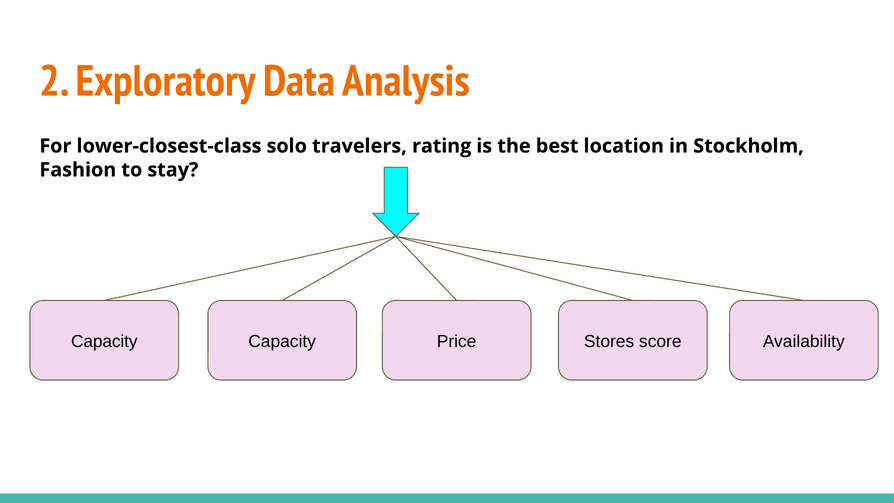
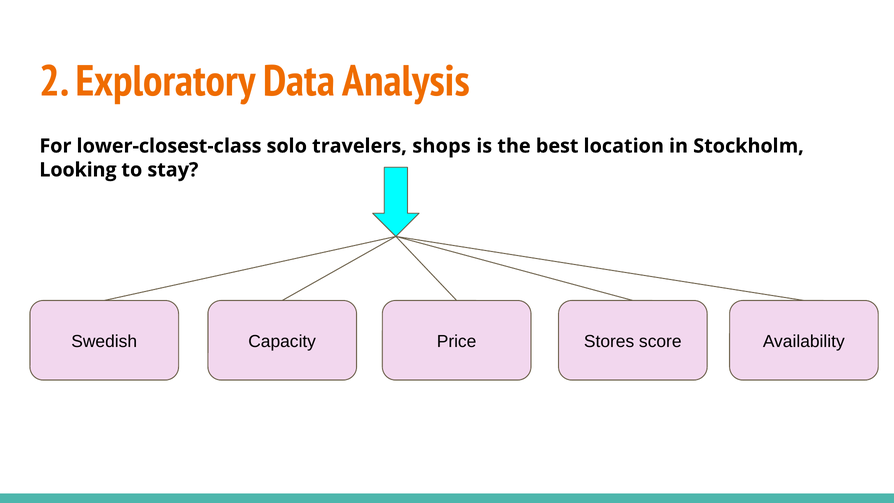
rating: rating -> shops
Fashion: Fashion -> Looking
Capacity at (104, 341): Capacity -> Swedish
